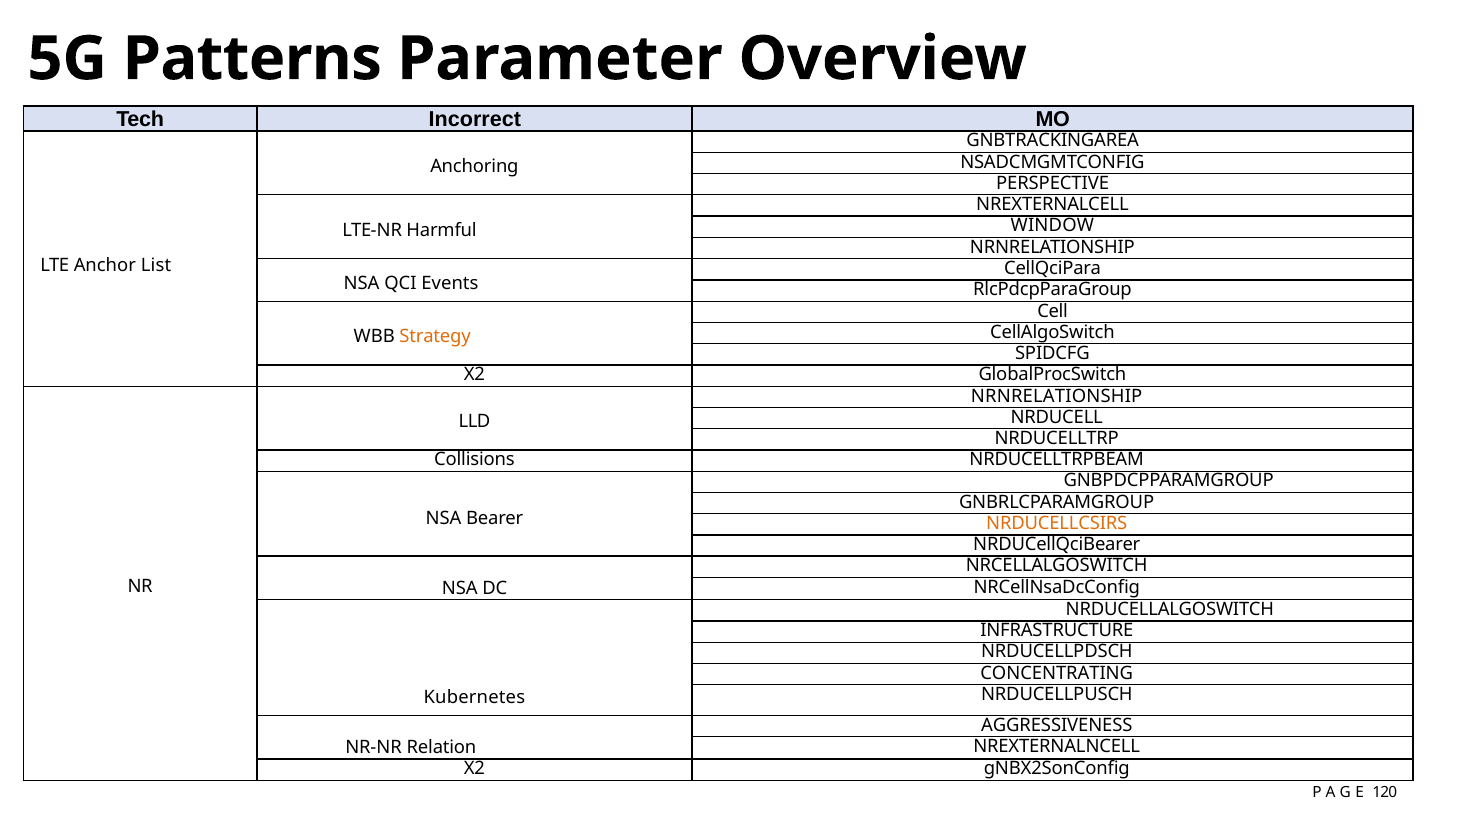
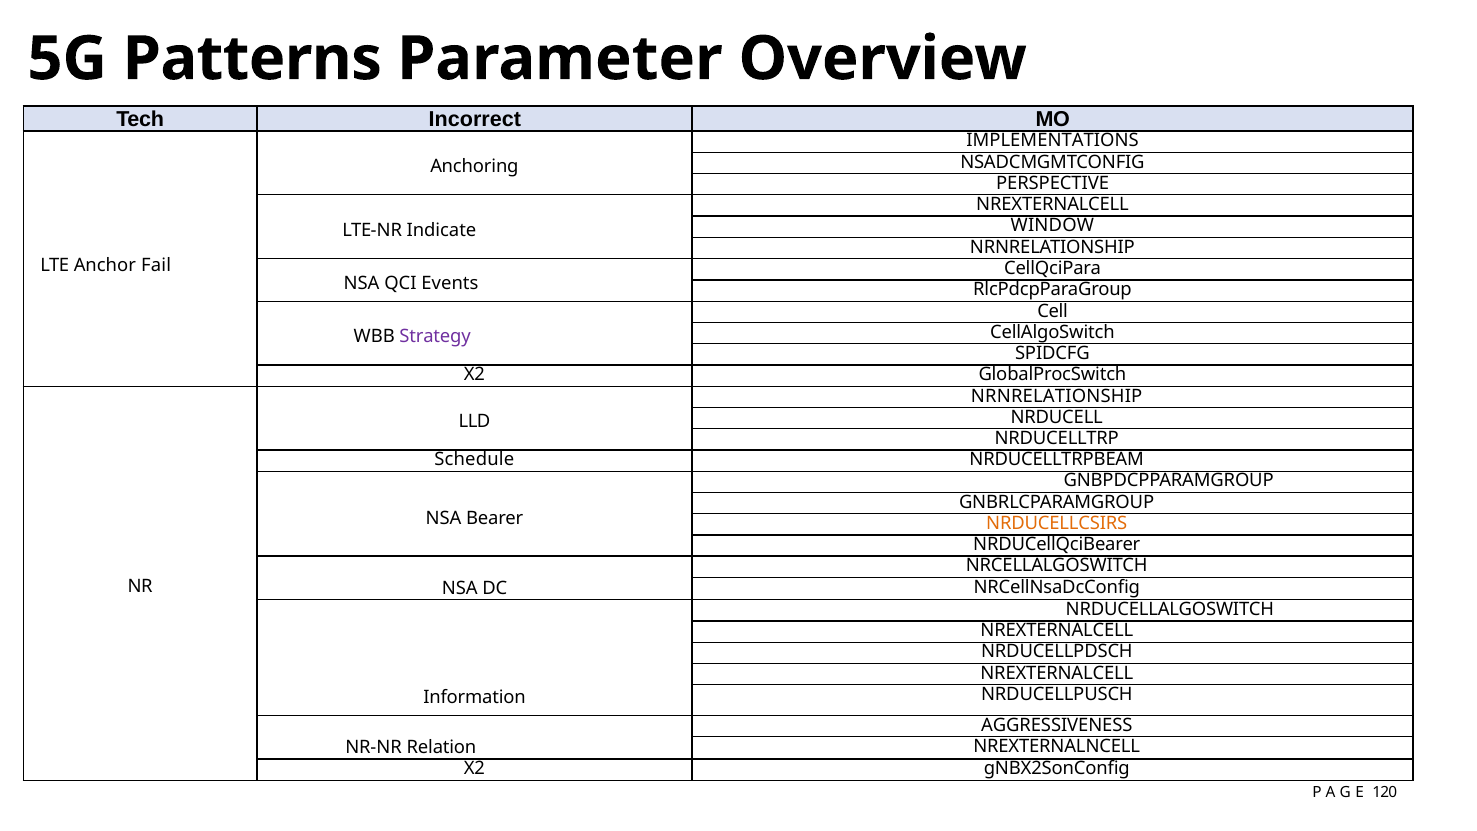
GNBTRACKINGAREA: GNBTRACKINGAREA -> IMPLEMENTATIONS
Harmful: Harmful -> Indicate
List: List -> Fail
Strategy colour: orange -> purple
Collisions: Collisions -> Schedule
INFRASTRUCTURE at (1057, 631): INFRASTRUCTURE -> NREXTERNALCELL
CONCENTRATING at (1057, 673): CONCENTRATING -> NREXTERNALCELL
Kubernetes: Kubernetes -> Information
